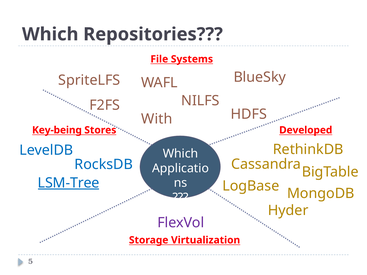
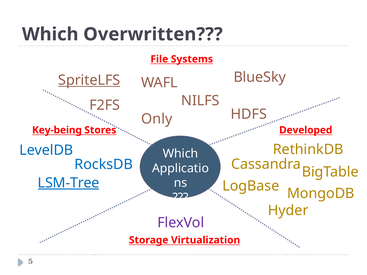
Repositories: Repositories -> Overwritten
SpriteLFS underline: none -> present
With: With -> Only
